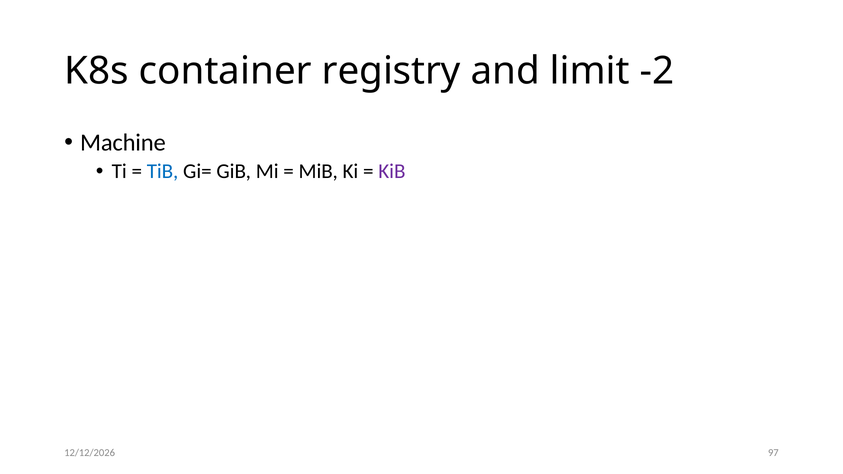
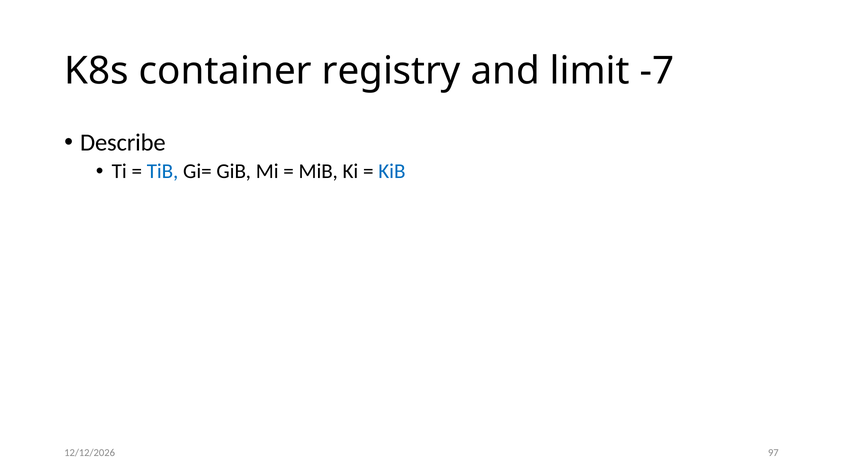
-2: -2 -> -7
Machine: Machine -> Describe
KiB colour: purple -> blue
